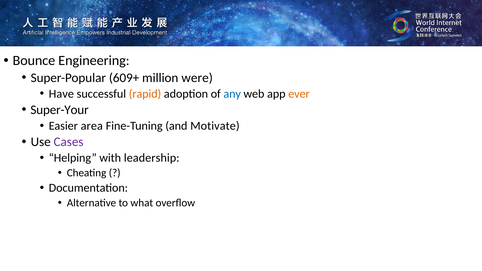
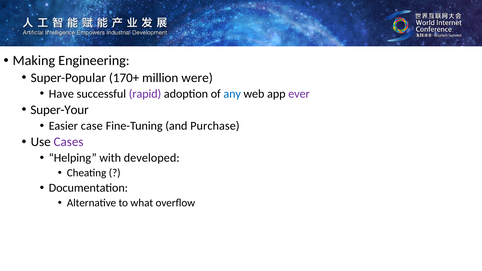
Bounce: Bounce -> Making
609+: 609+ -> 170+
rapid colour: orange -> purple
ever colour: orange -> purple
area: area -> case
Motivate: Motivate -> Purchase
leadership: leadership -> developed
